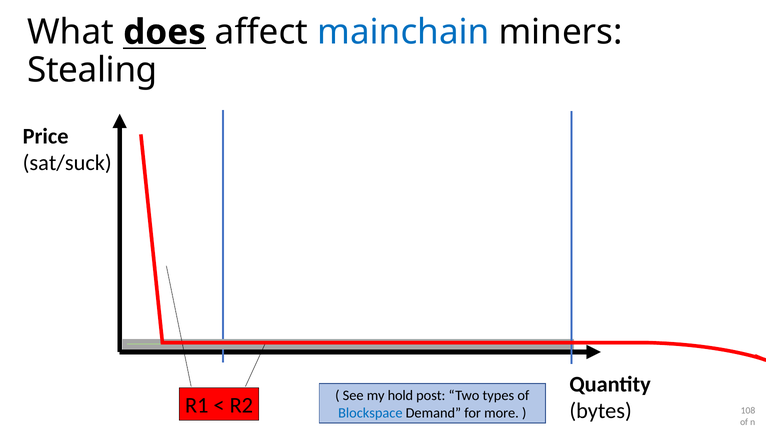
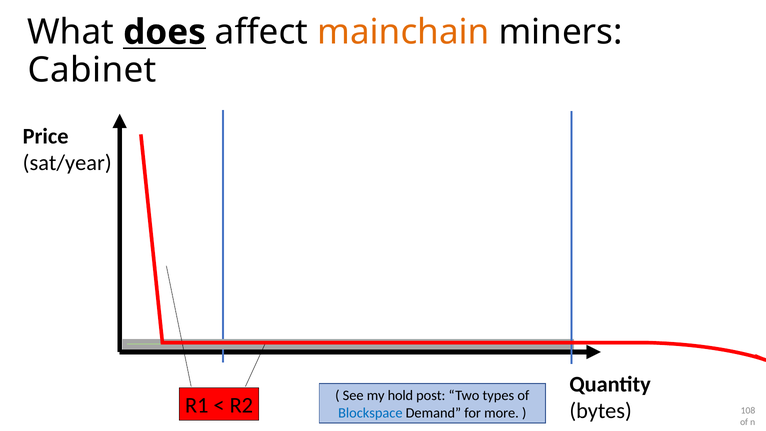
mainchain colour: blue -> orange
Stealing: Stealing -> Cabinet
sat/suck: sat/suck -> sat/year
